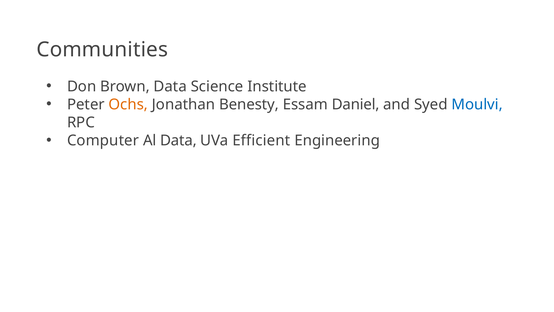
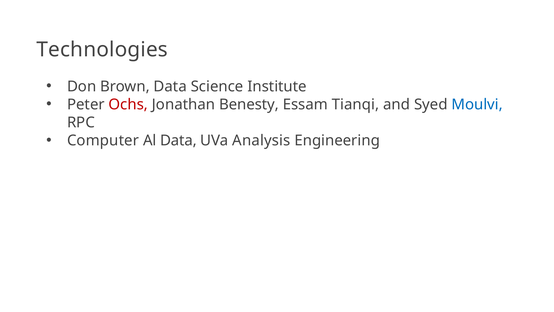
Communities: Communities -> Technologies
Ochs colour: orange -> red
Daniel: Daniel -> Tianqi
Efficient: Efficient -> Analysis
